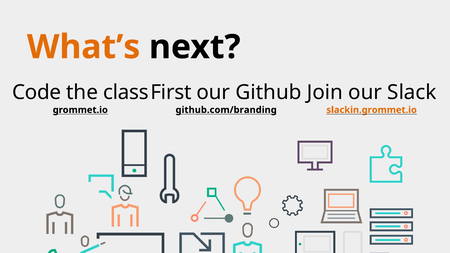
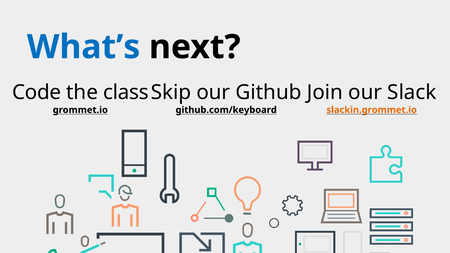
What’s colour: orange -> blue
First: First -> Skip
github.com/branding: github.com/branding -> github.com/keyboard
